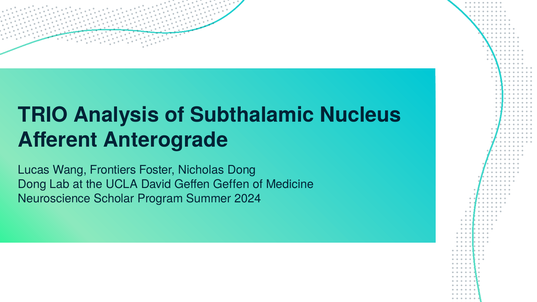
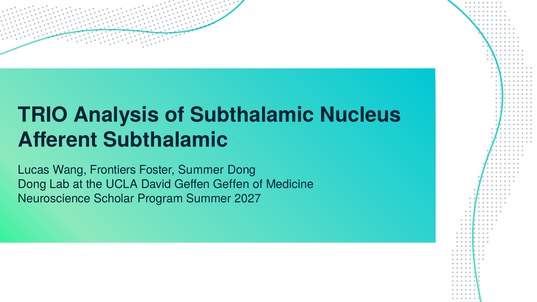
Afferent Anterograde: Anterograde -> Subthalamic
Foster Nicholas: Nicholas -> Summer
2024: 2024 -> 2027
